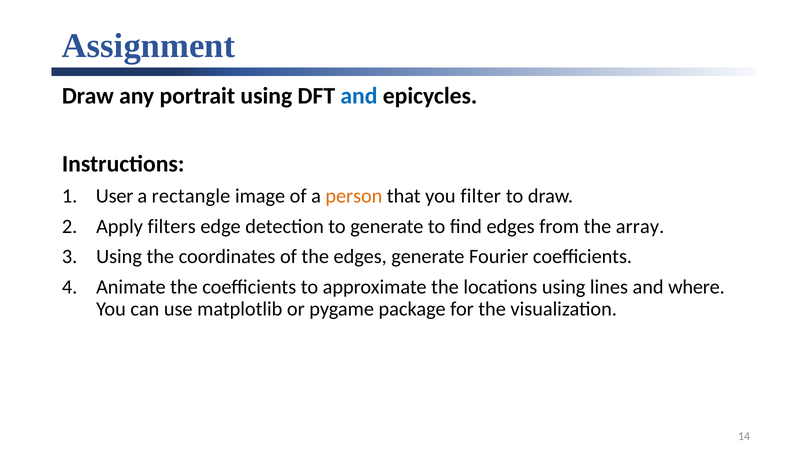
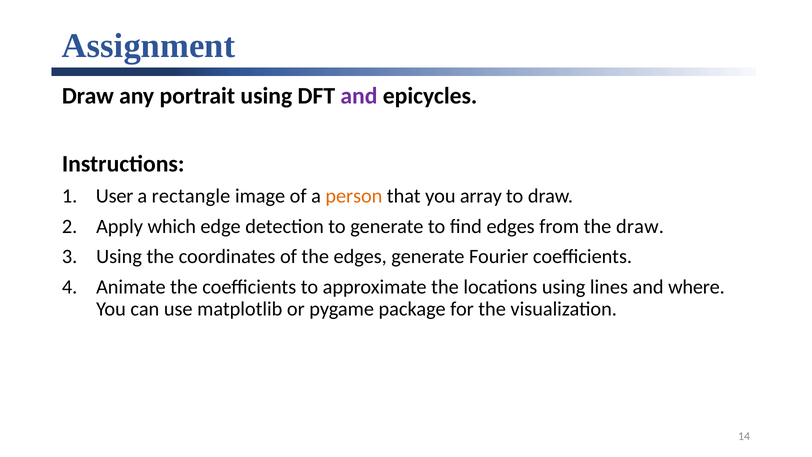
and at (359, 96) colour: blue -> purple
filter: filter -> array
filters: filters -> which
the array: array -> draw
